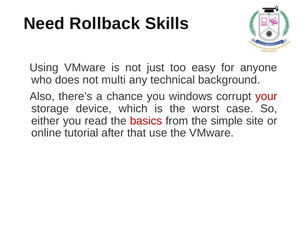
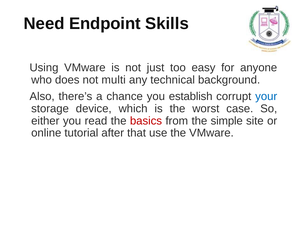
Rollback: Rollback -> Endpoint
windows: windows -> establish
your colour: red -> blue
